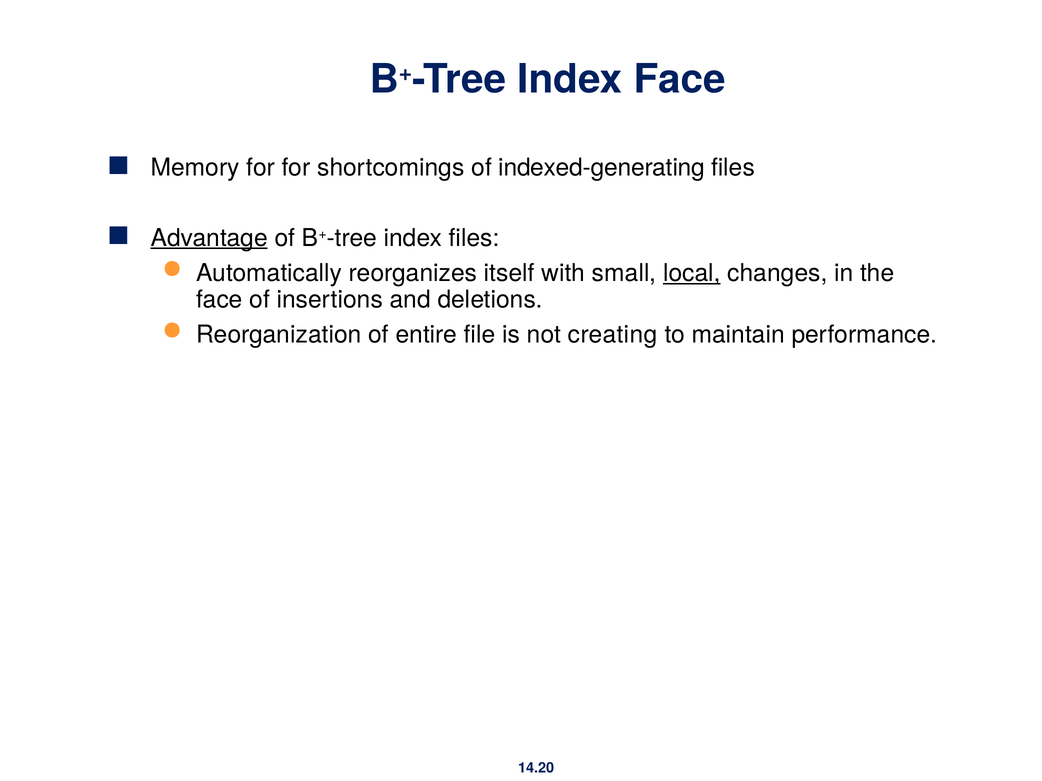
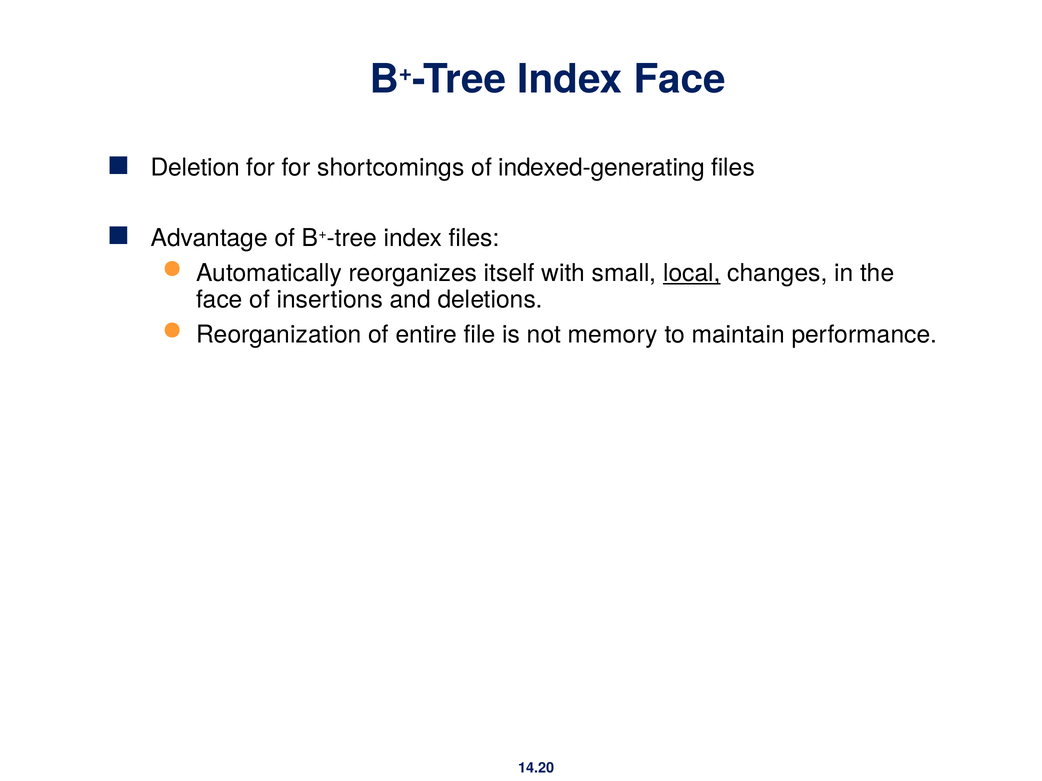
Memory: Memory -> Deletion
Advantage underline: present -> none
creating: creating -> memory
